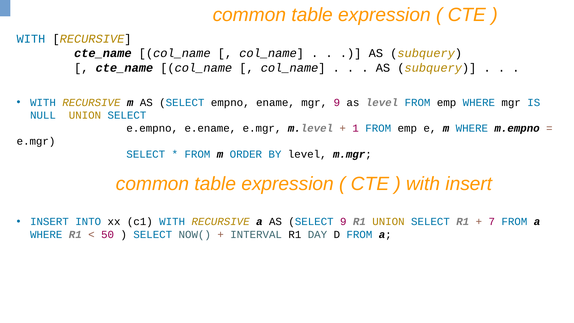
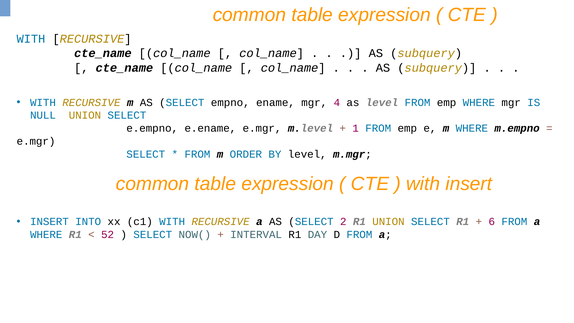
mgr 9: 9 -> 4
SELECT 9: 9 -> 2
7: 7 -> 6
50: 50 -> 52
